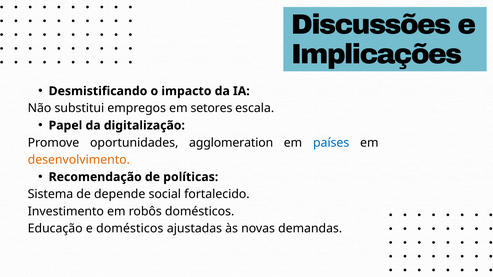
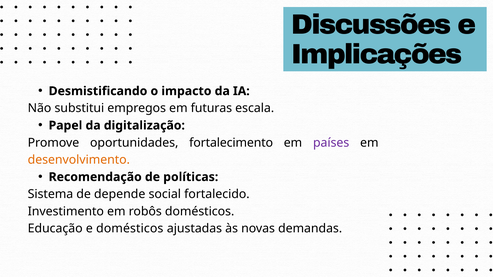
setores: setores -> futuras
agglomeration: agglomeration -> fortalecimento
países colour: blue -> purple
